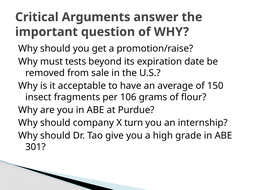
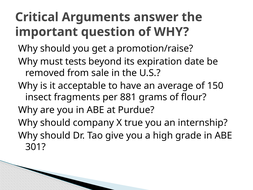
106: 106 -> 881
turn: turn -> true
